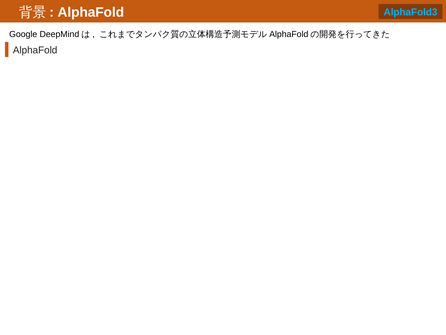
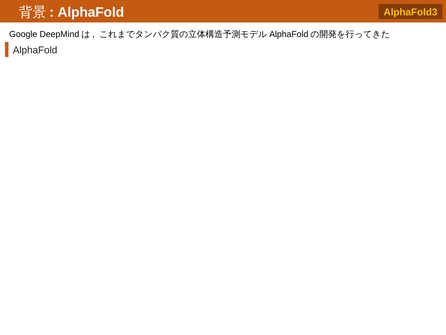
AlphaFold3 colour: light blue -> yellow
